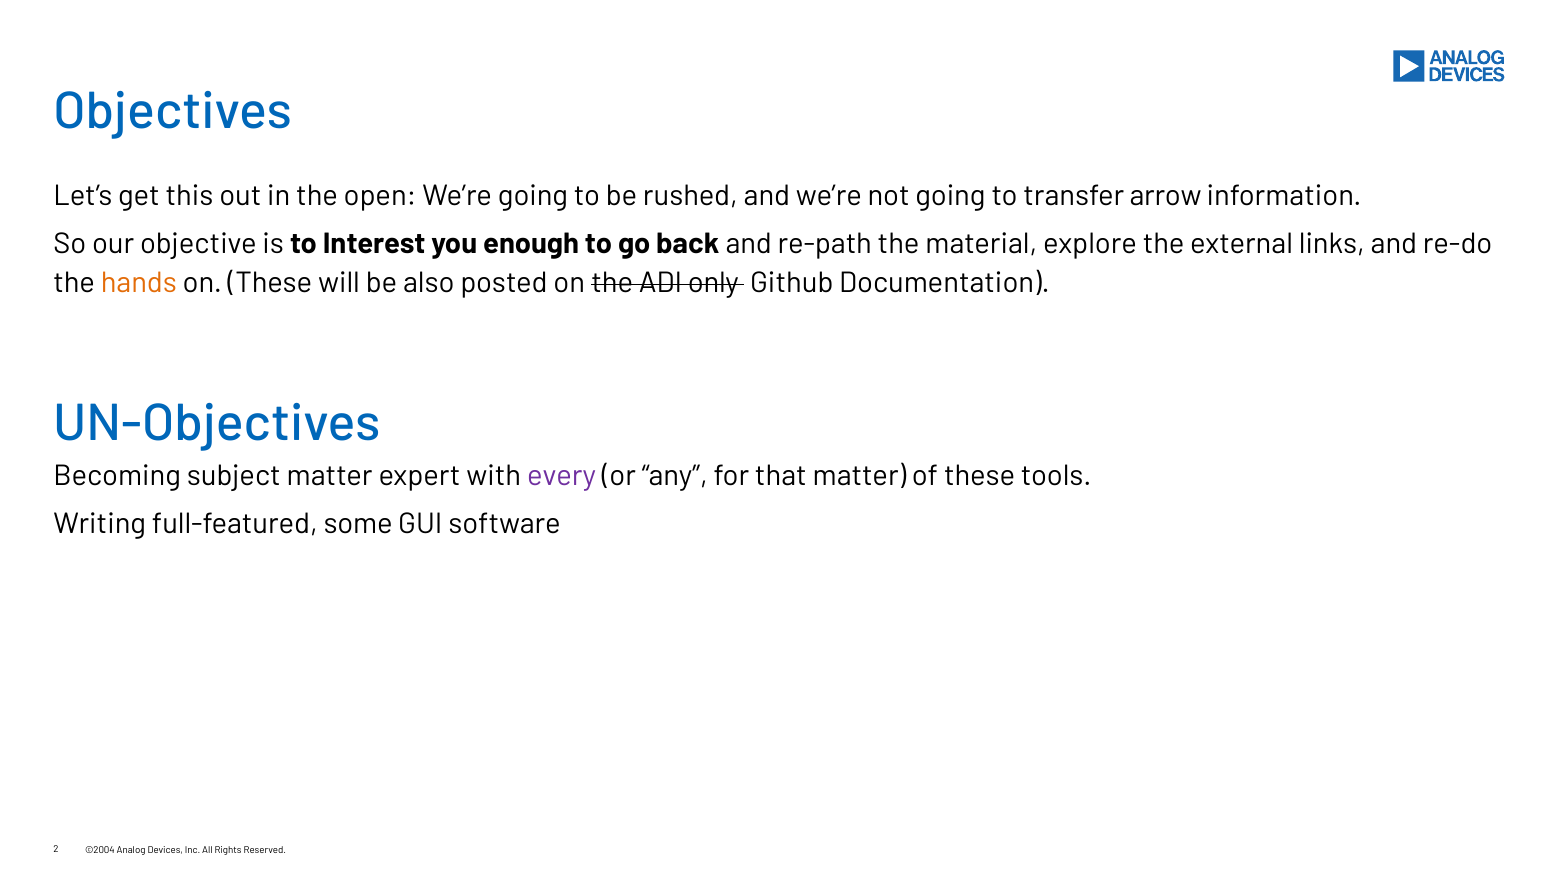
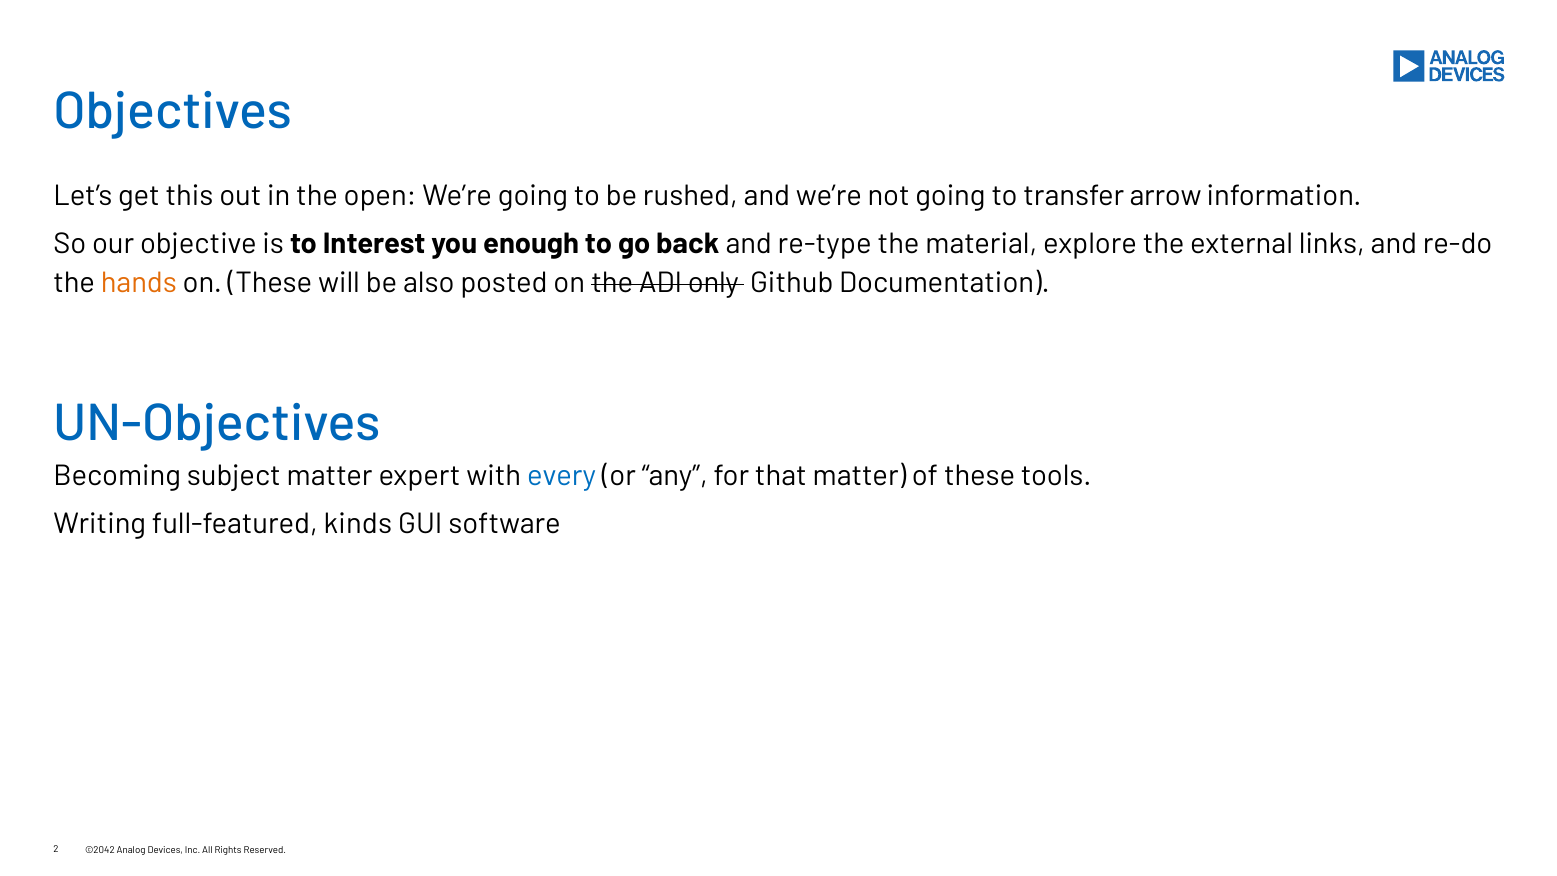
re-path: re-path -> re-type
every colour: purple -> blue
some: some -> kinds
©2004: ©2004 -> ©2042
